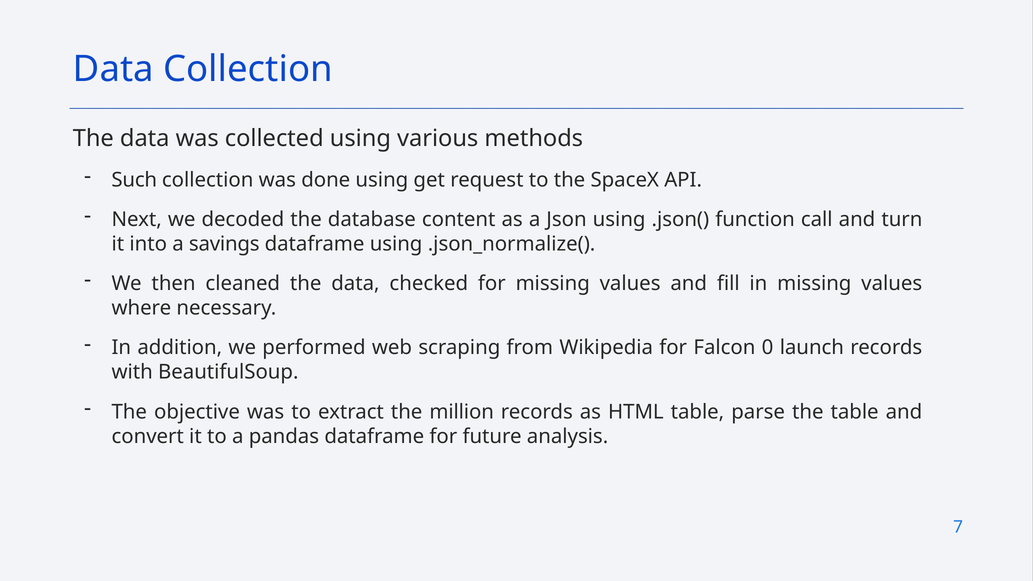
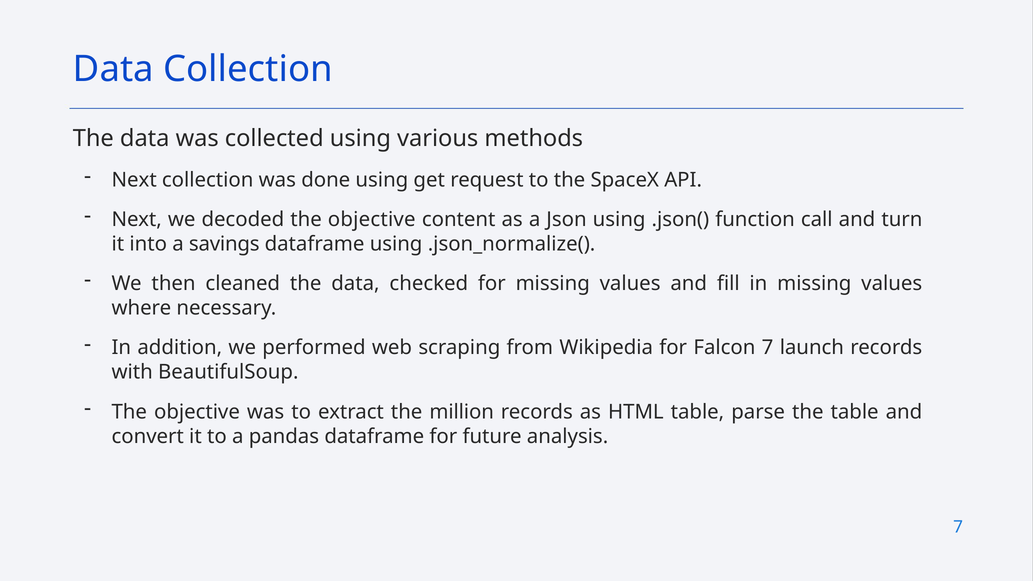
Such at (134, 180): Such -> Next
decoded the database: database -> objective
Falcon 0: 0 -> 7
